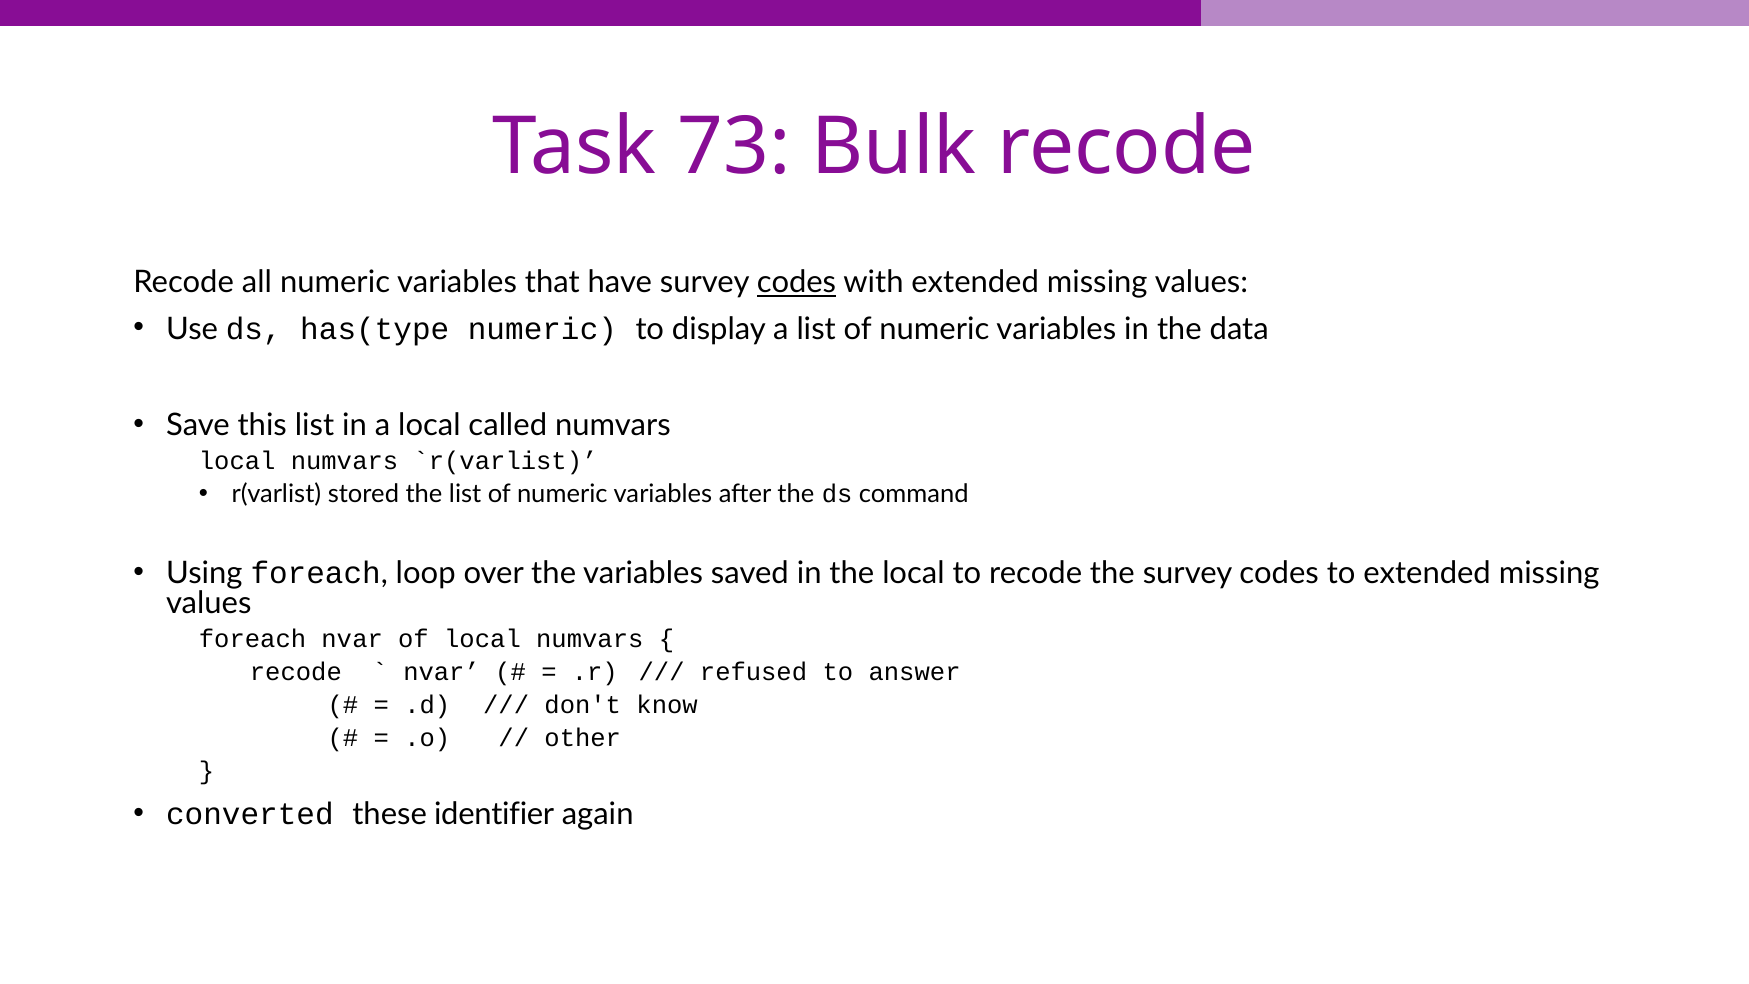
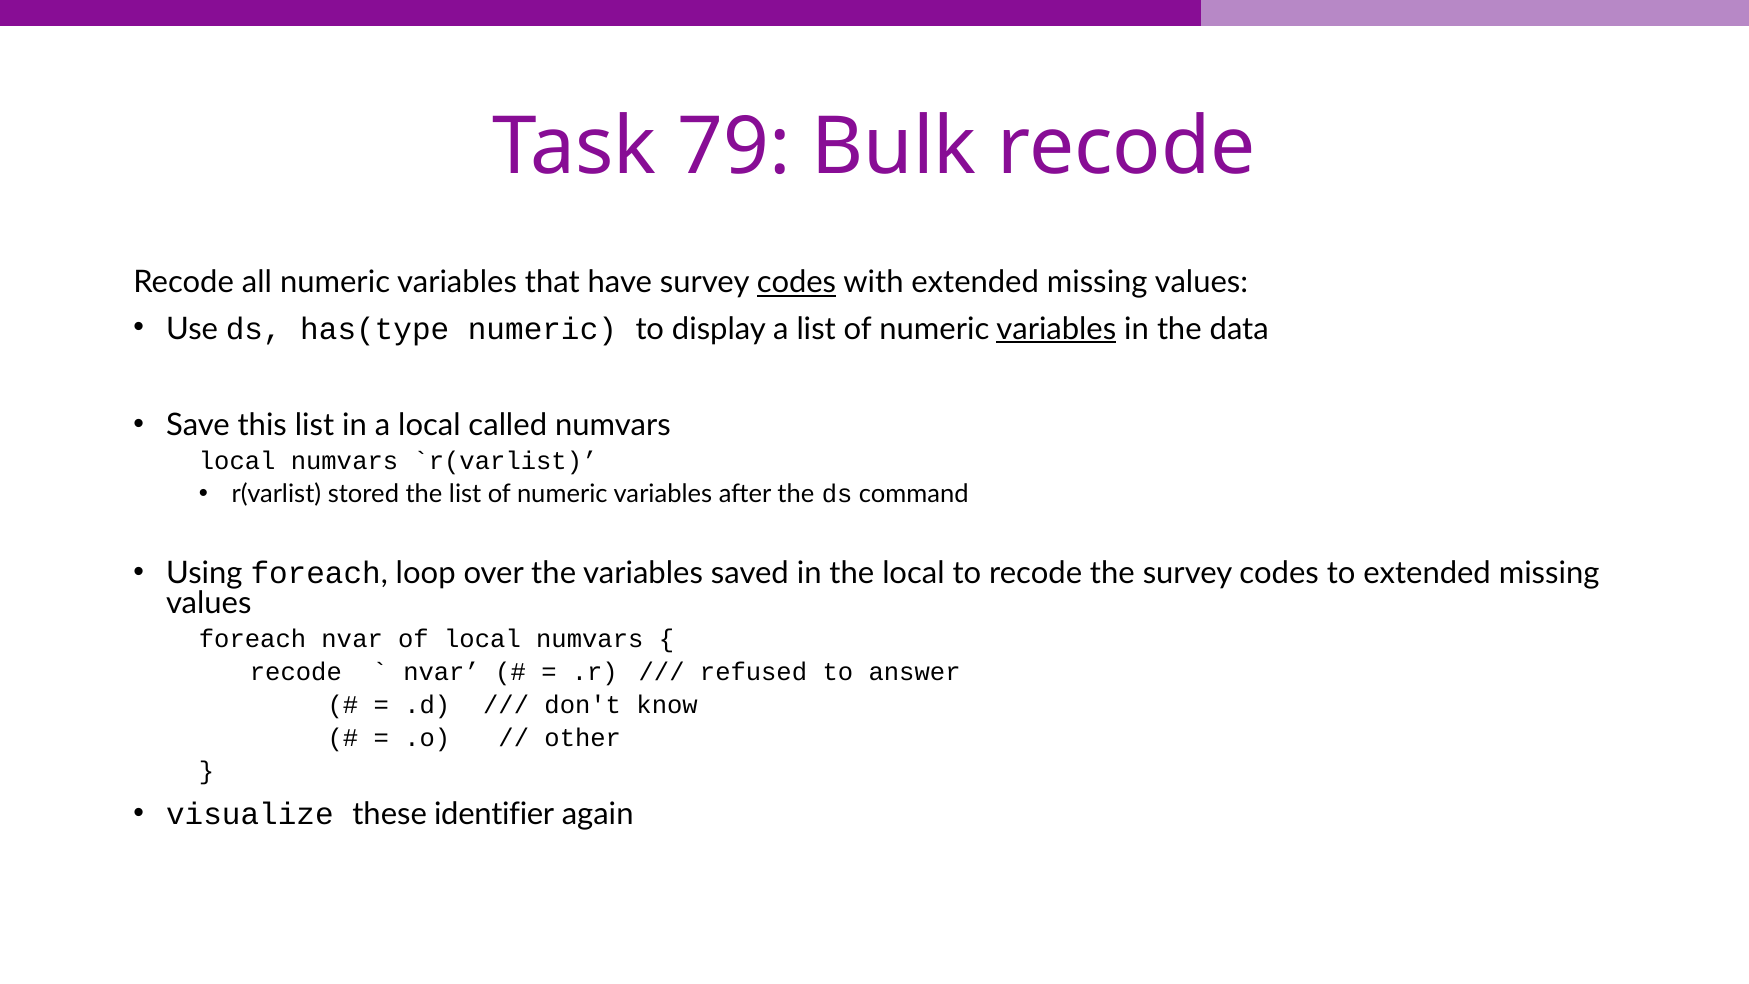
73: 73 -> 79
variables at (1056, 329) underline: none -> present
converted: converted -> visualize
